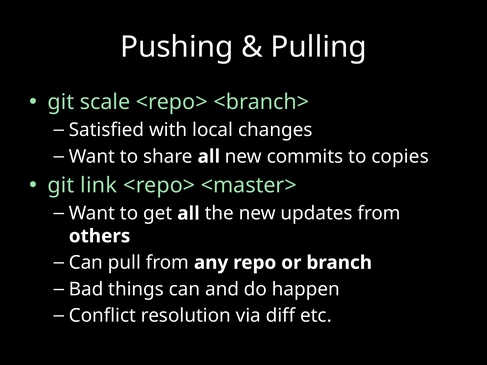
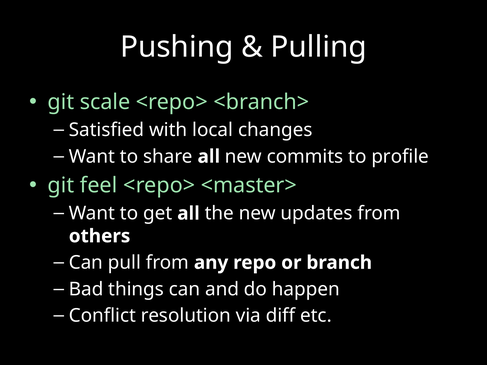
copies: copies -> profile
link: link -> feel
